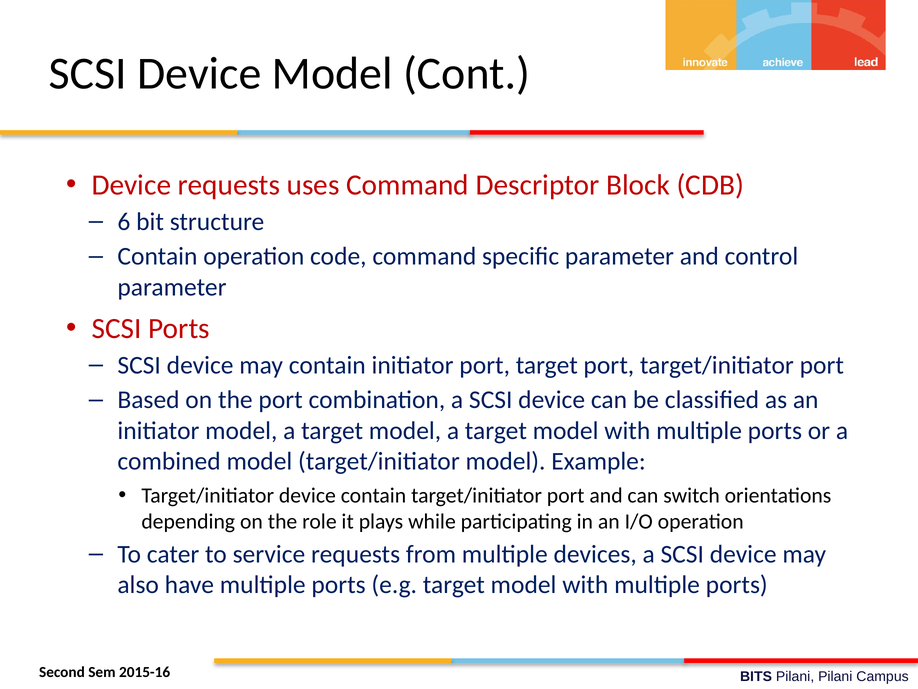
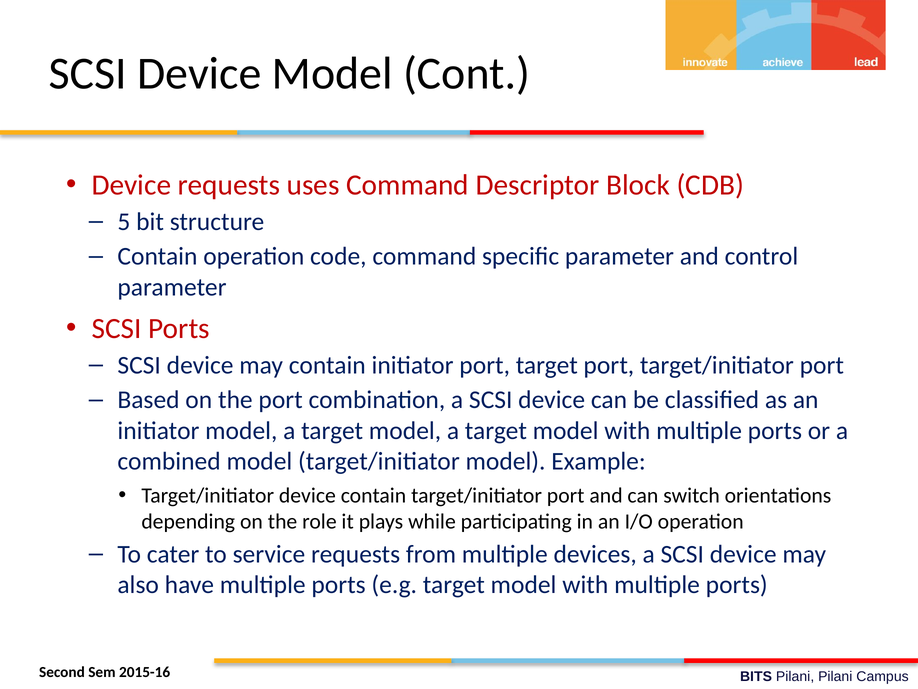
6: 6 -> 5
